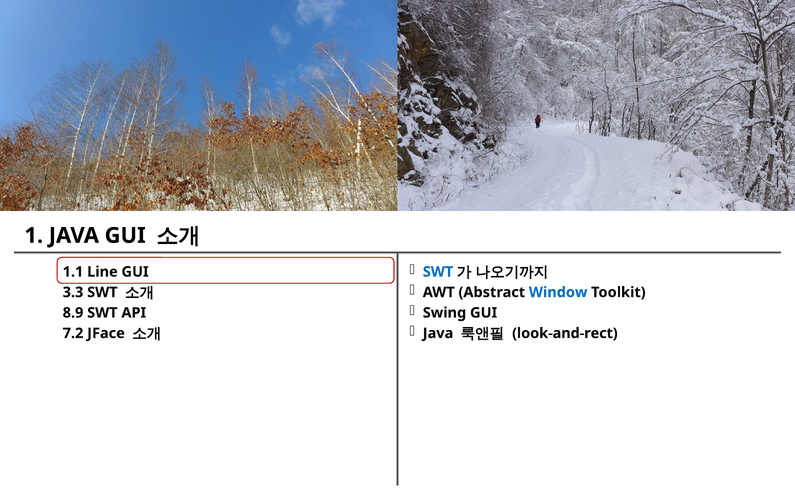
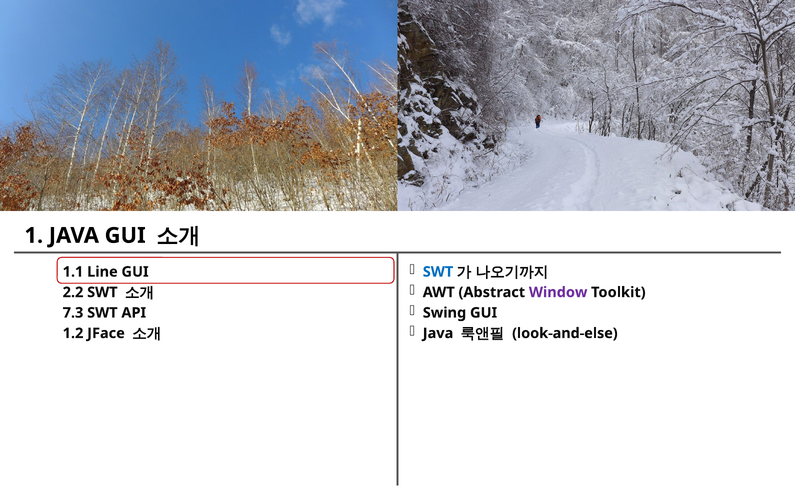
Window colour: blue -> purple
3.3: 3.3 -> 2.2
8.9: 8.9 -> 7.3
look-and-rect: look-and-rect -> look-and-else
7.2: 7.2 -> 1.2
